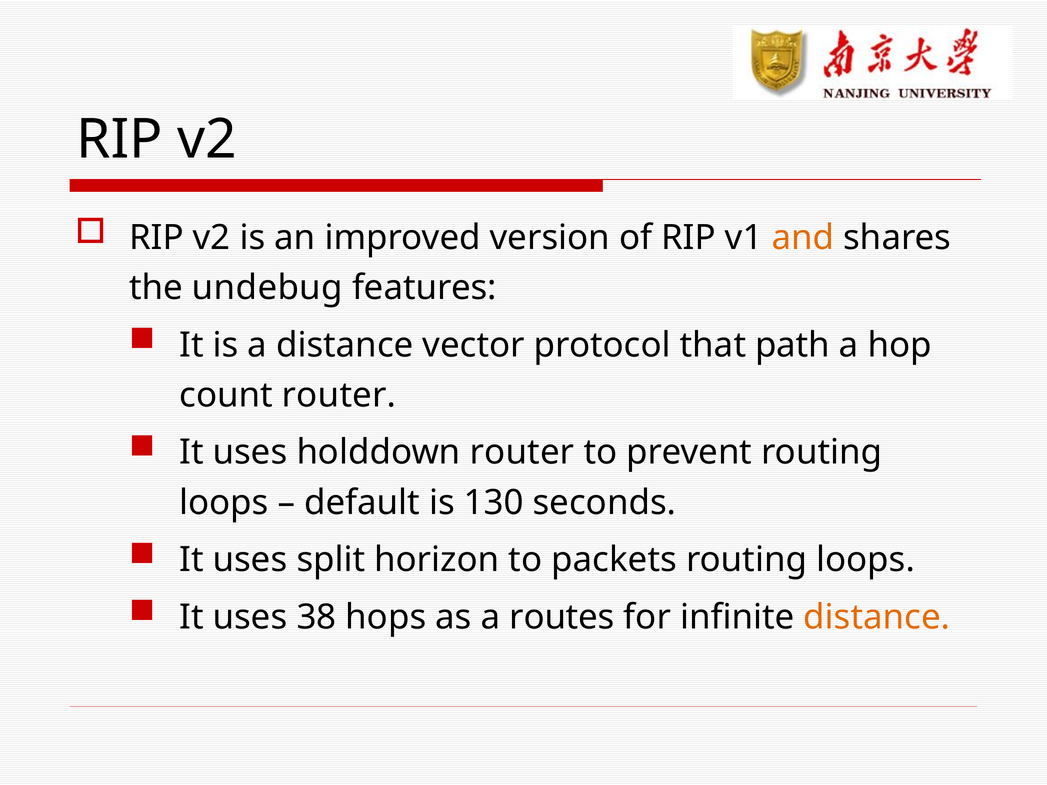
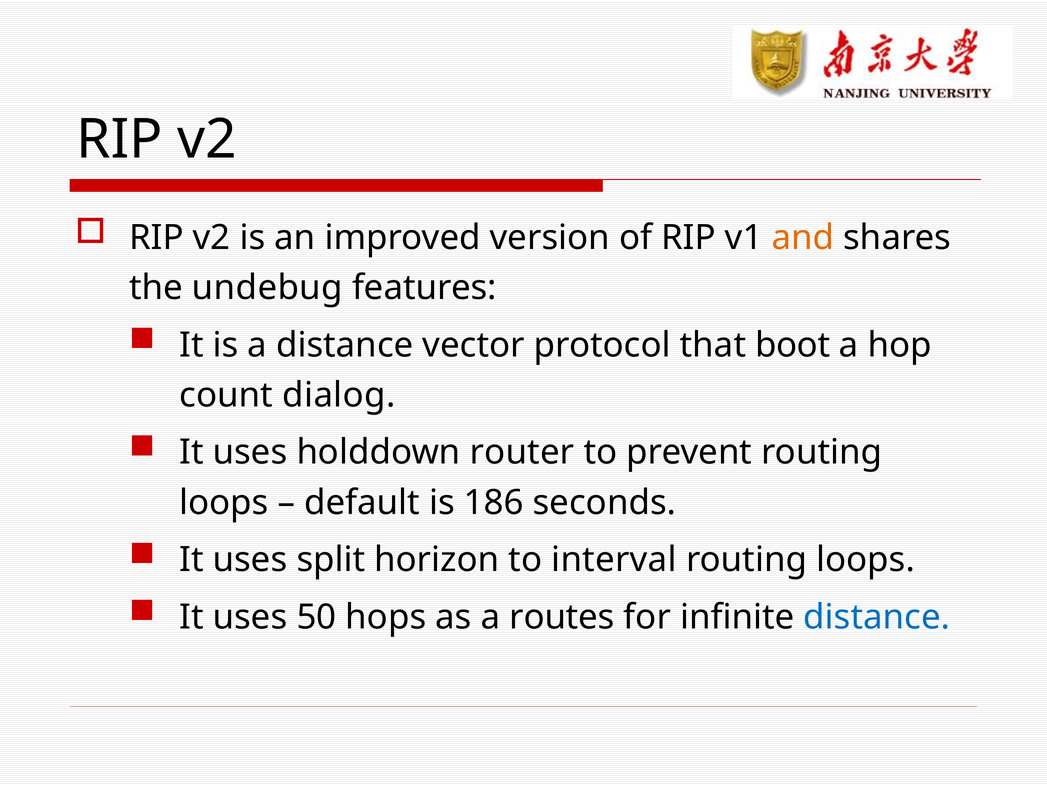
path: path -> boot
count router: router -> dialog
130: 130 -> 186
packets: packets -> interval
38: 38 -> 50
distance at (877, 617) colour: orange -> blue
